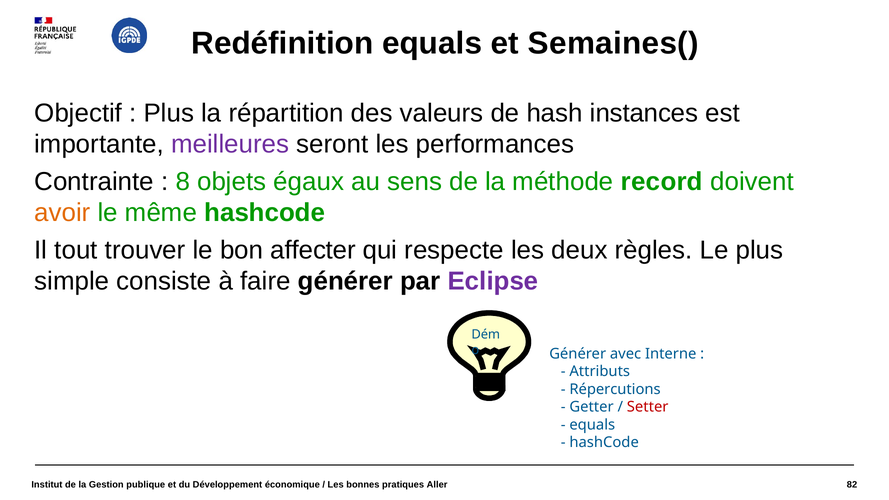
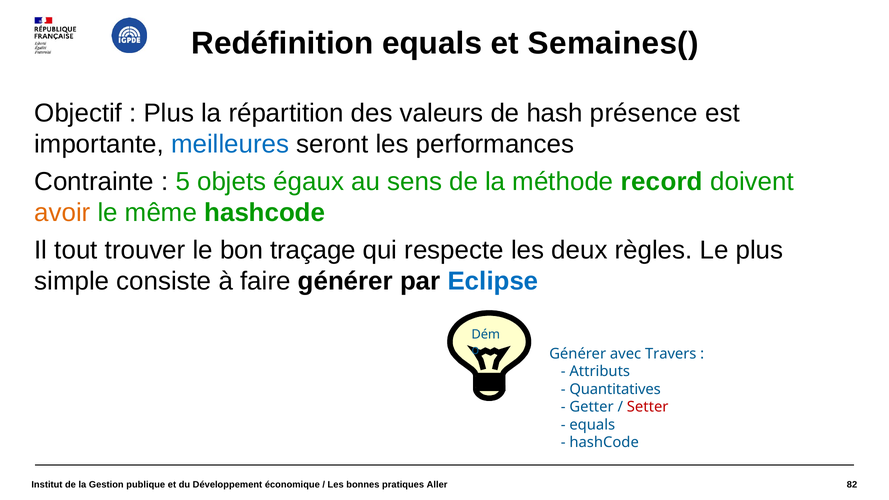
instances: instances -> présence
meilleures colour: purple -> blue
8: 8 -> 5
affecter: affecter -> traçage
Eclipse colour: purple -> blue
Interne: Interne -> Travers
Répercutions: Répercutions -> Quantitatives
